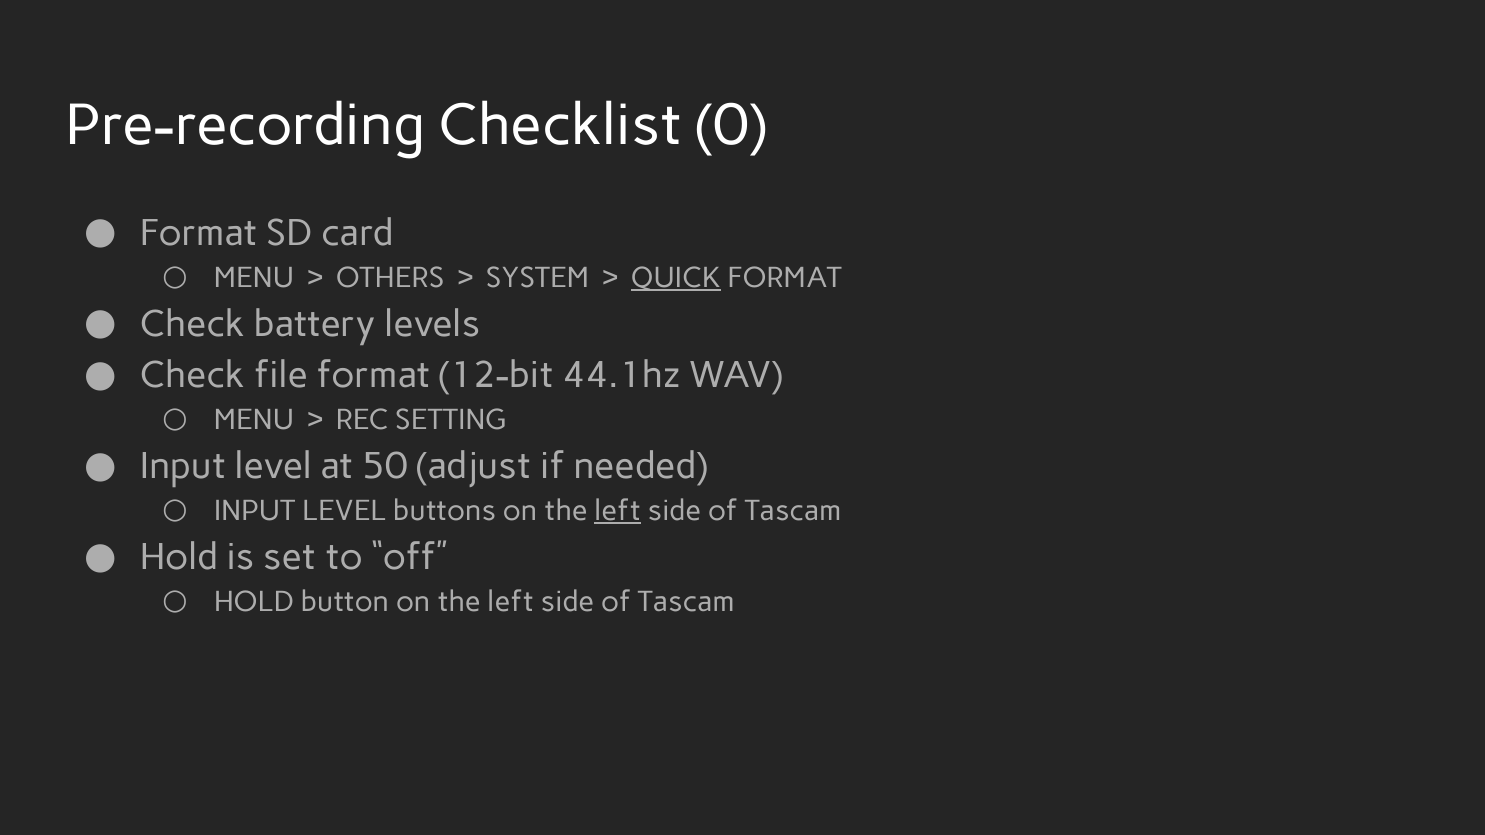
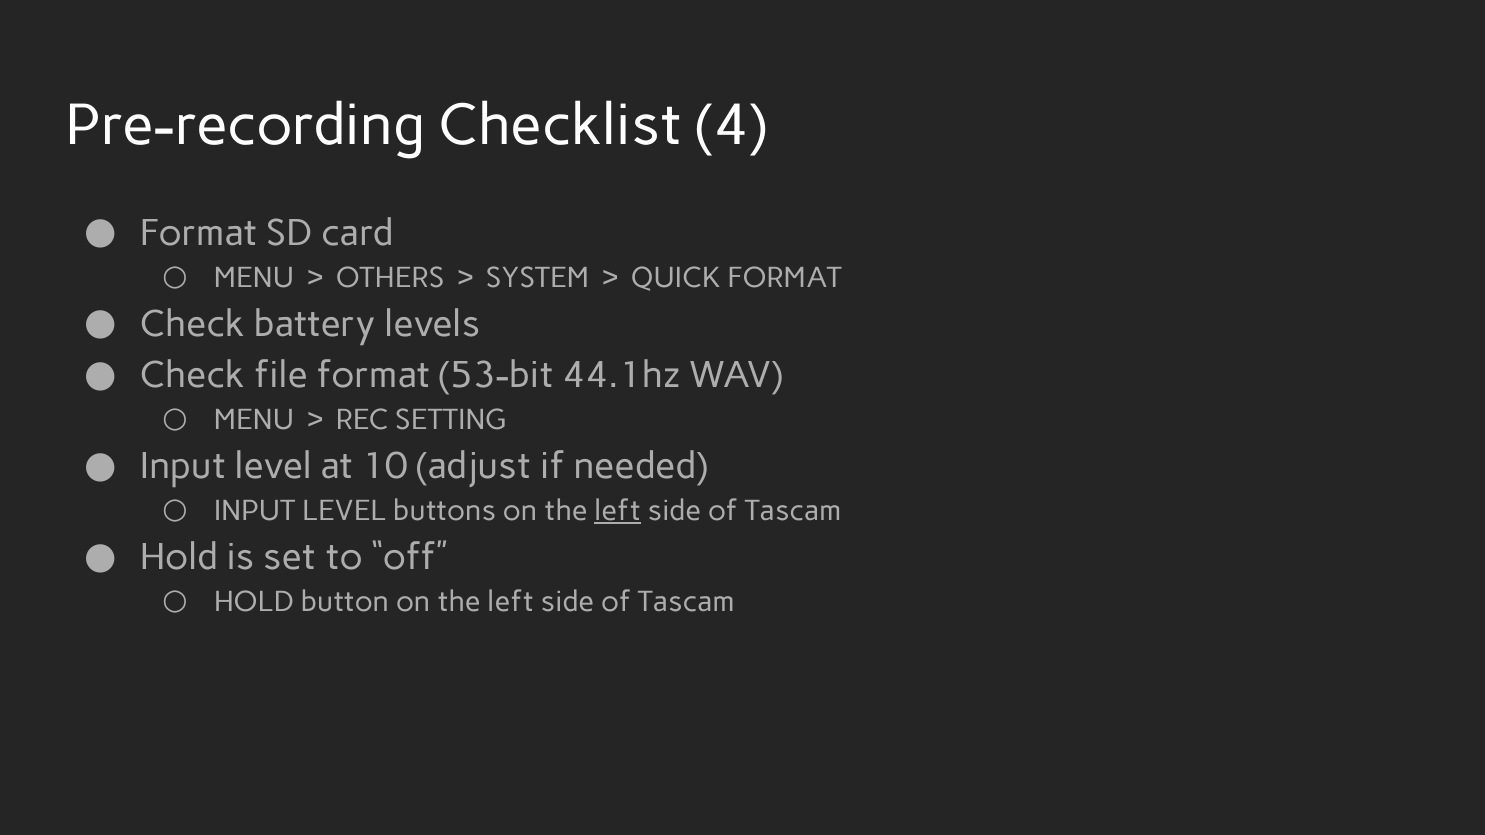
0: 0 -> 4
QUICK underline: present -> none
12-bit: 12-bit -> 53-bit
50: 50 -> 10
